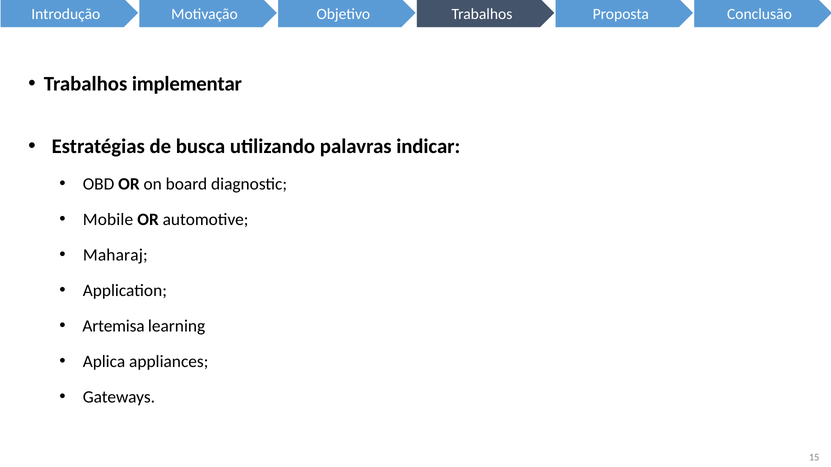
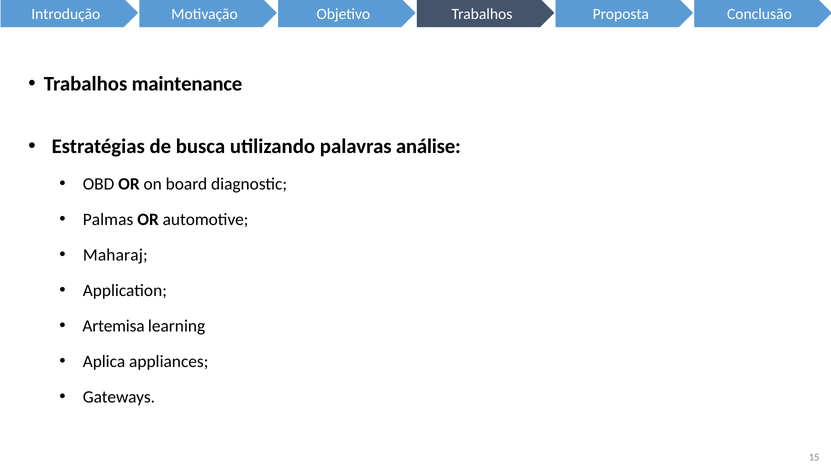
implementar: implementar -> maintenance
indicar: indicar -> análise
Mobile: Mobile -> Palmas
